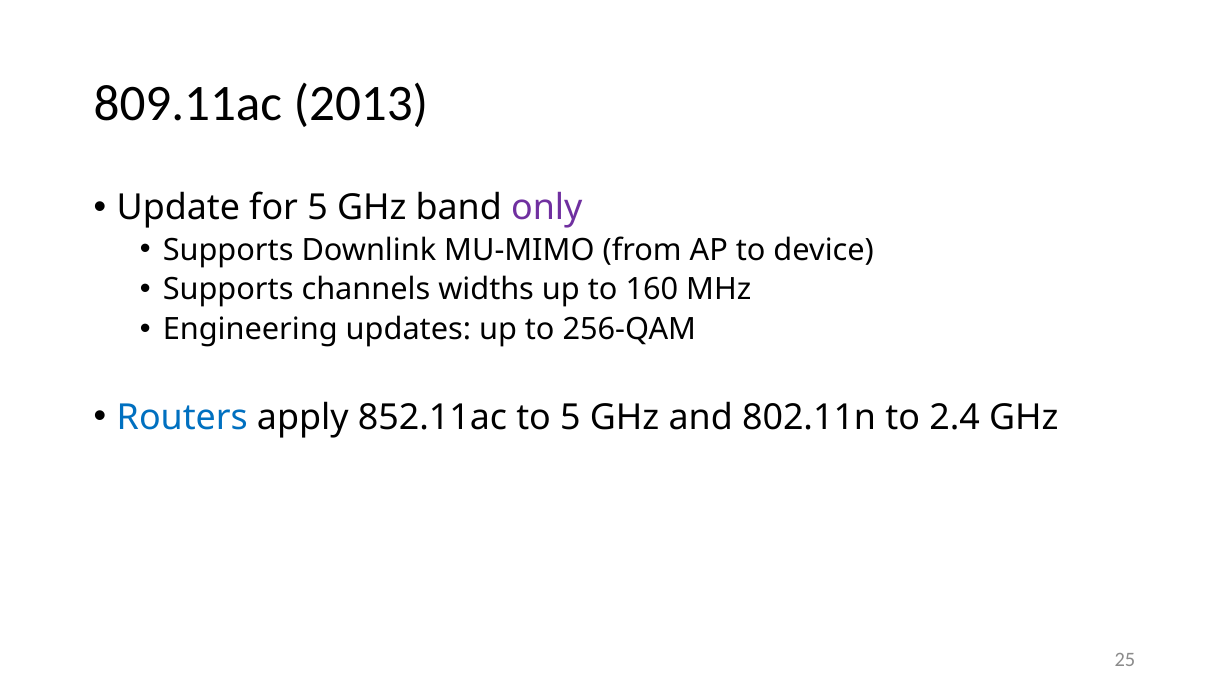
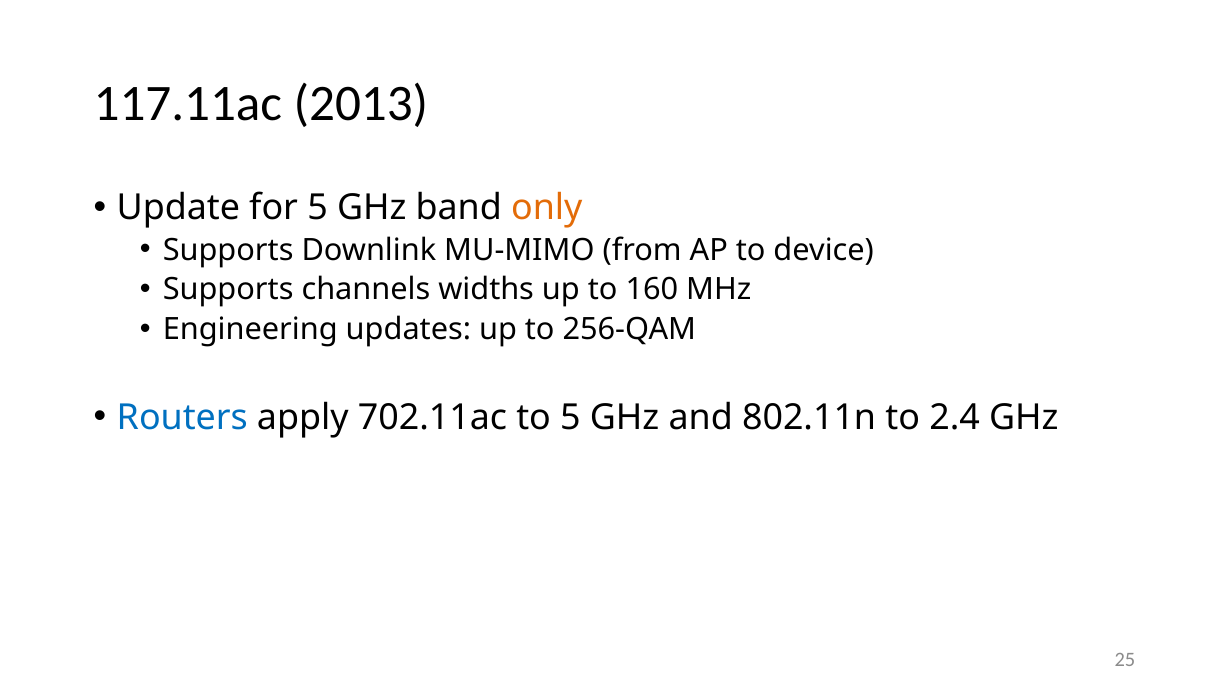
809.11ac: 809.11ac -> 117.11ac
only colour: purple -> orange
852.11ac: 852.11ac -> 702.11ac
